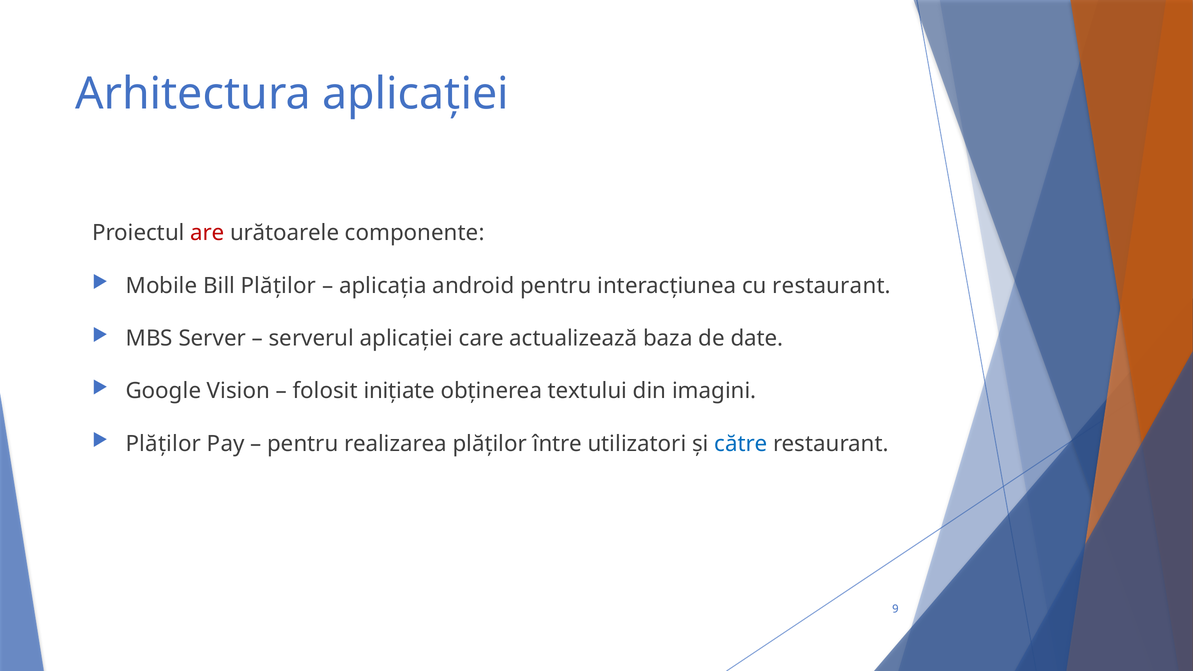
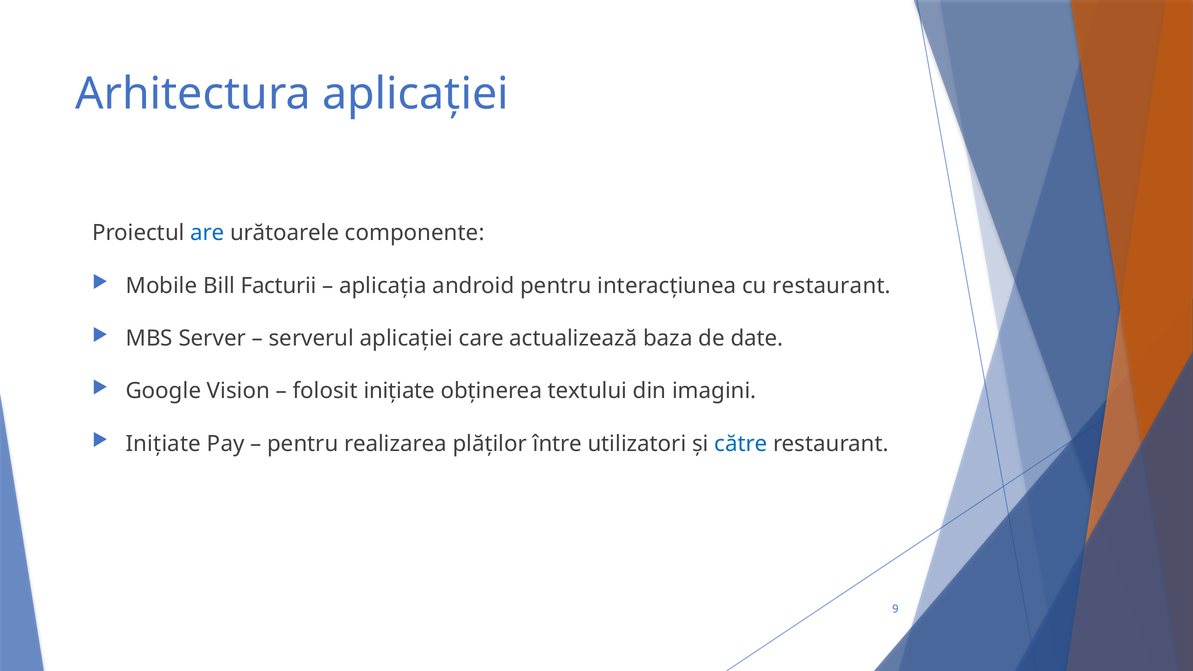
are colour: red -> blue
Bill Plăților: Plăților -> Facturii
Plăților at (163, 444): Plăților -> Inițiate
